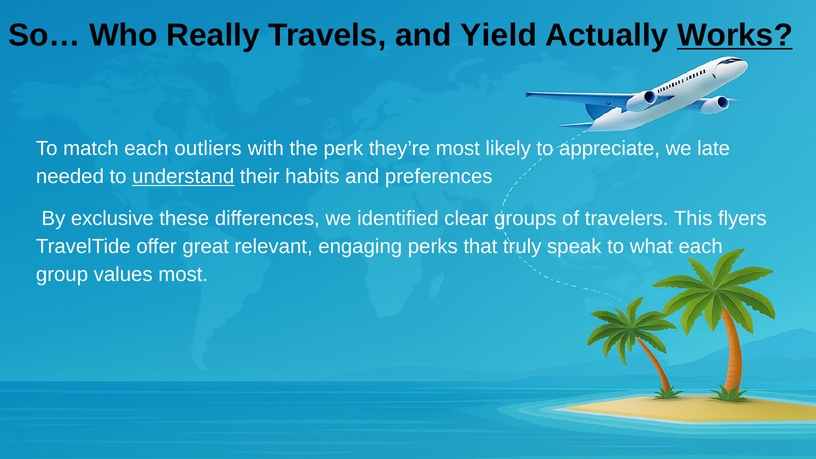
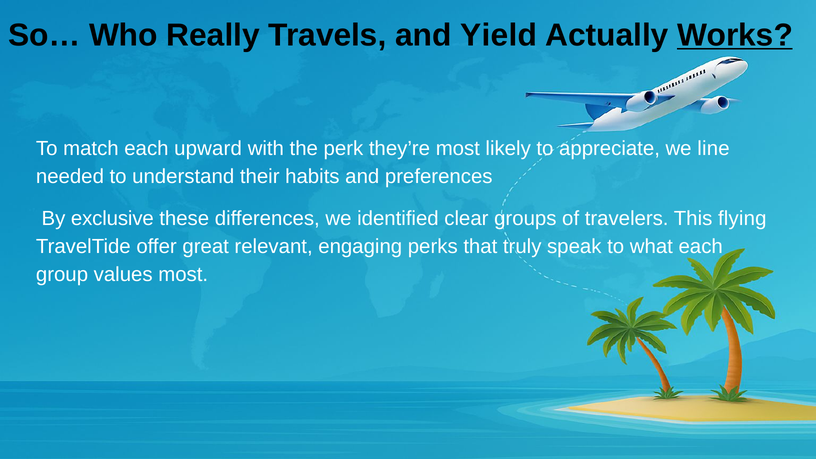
outliers: outliers -> upward
late: late -> line
understand underline: present -> none
flyers: flyers -> flying
